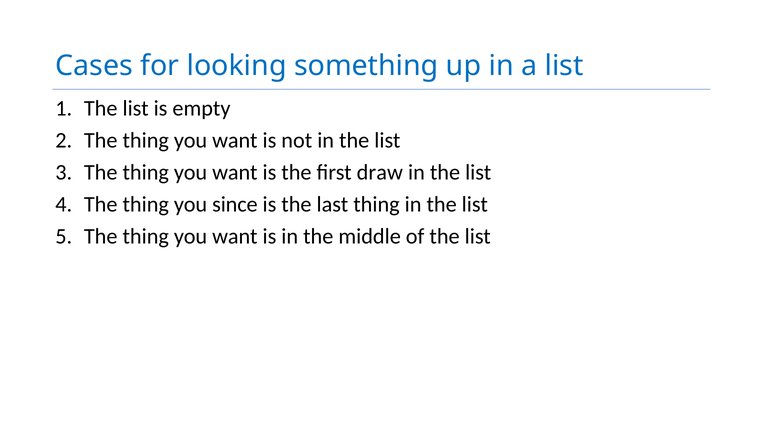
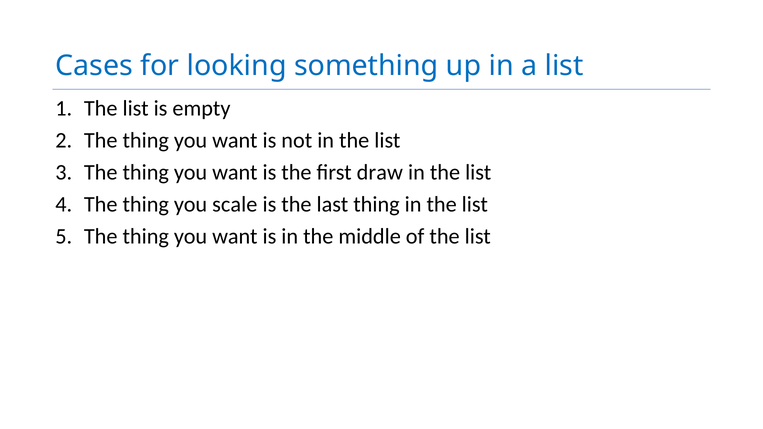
since: since -> scale
